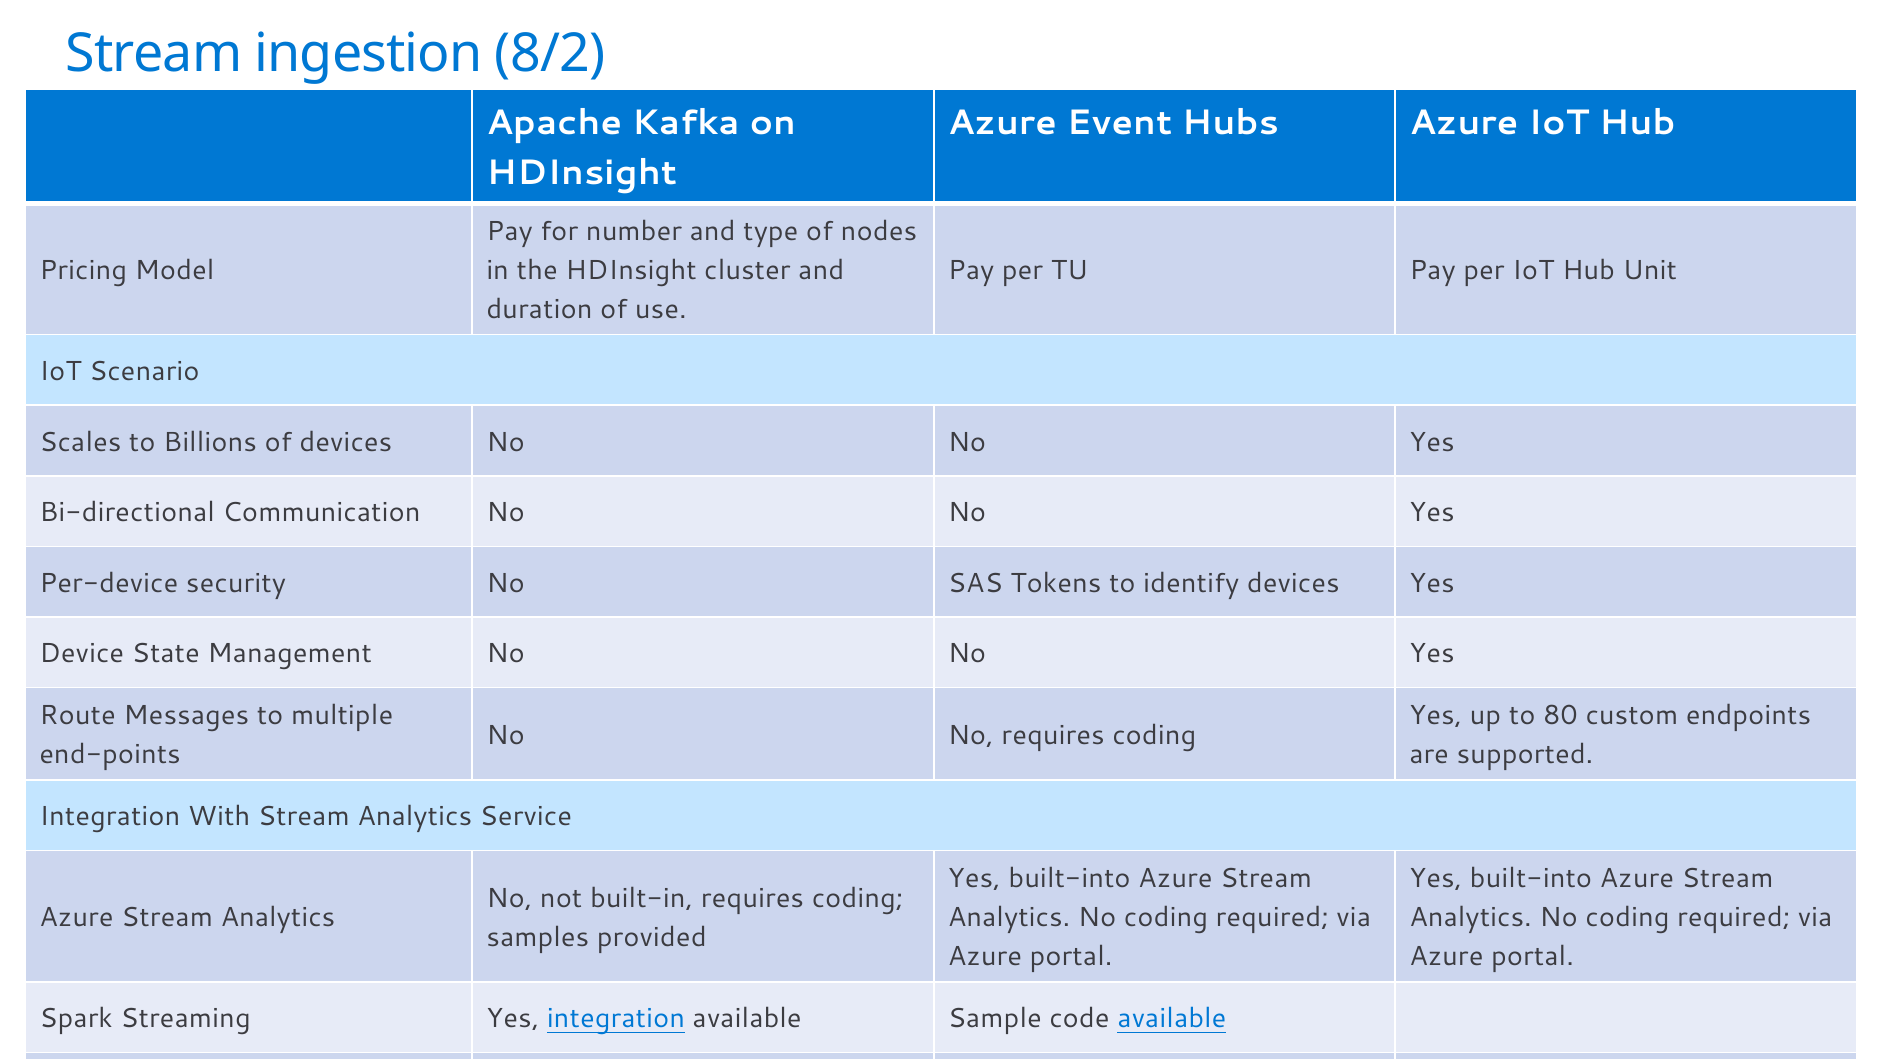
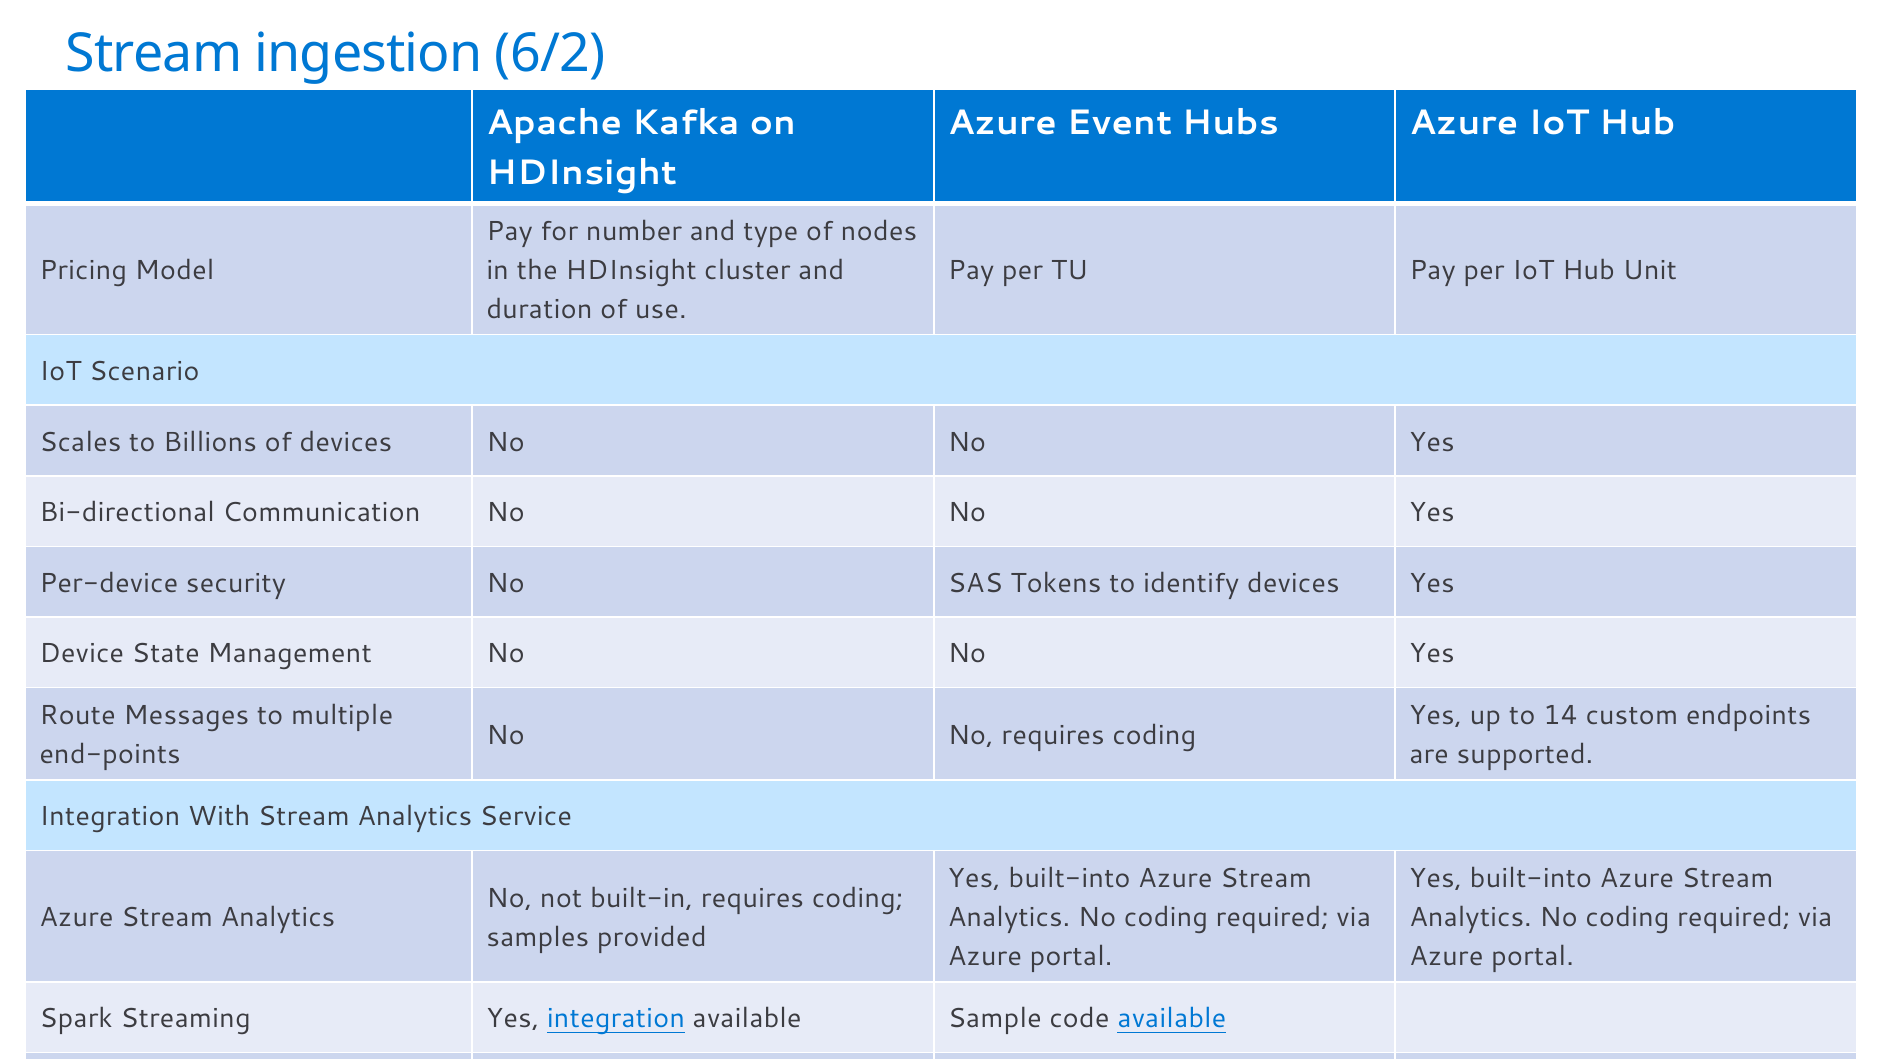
8/2: 8/2 -> 6/2
80: 80 -> 14
